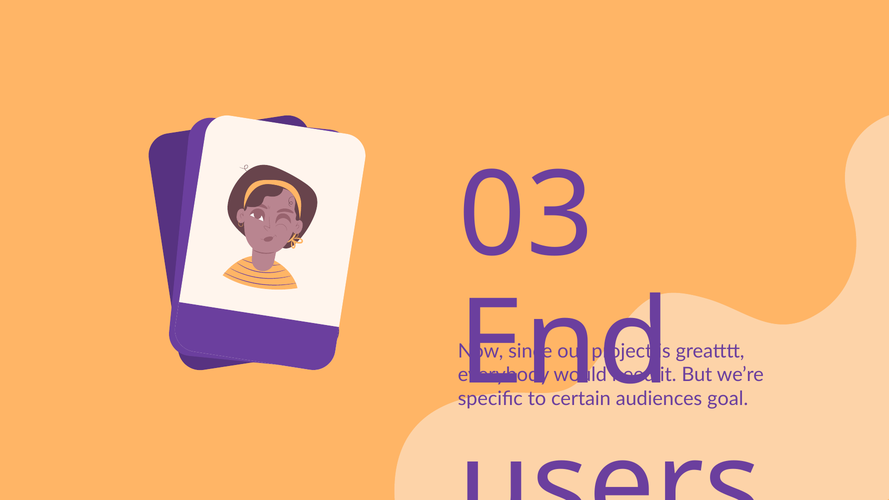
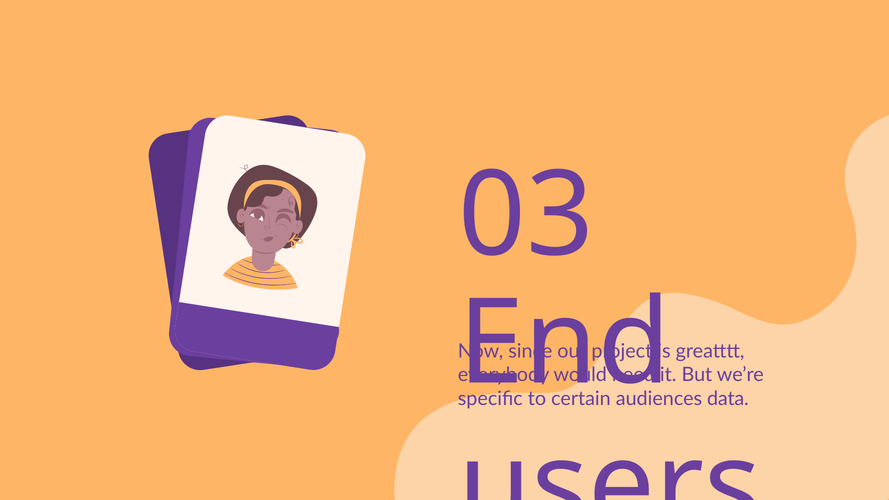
goal: goal -> data
